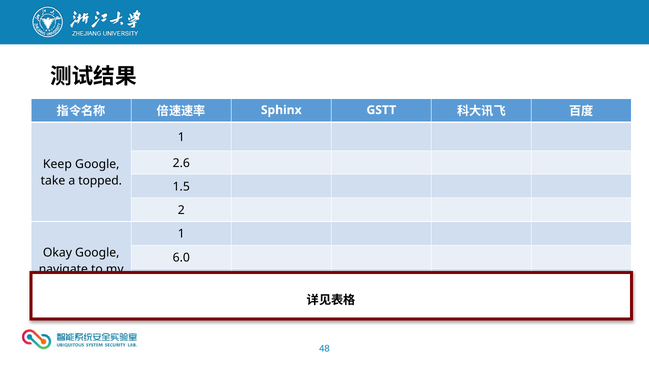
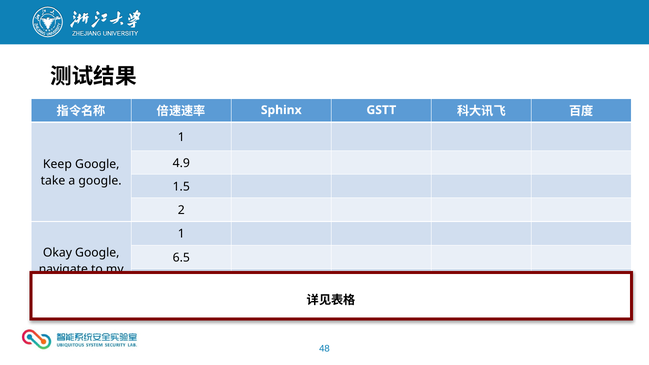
2.6: 2.6 -> 4.9
a topped: topped -> google
6.0: 6.0 -> 6.5
